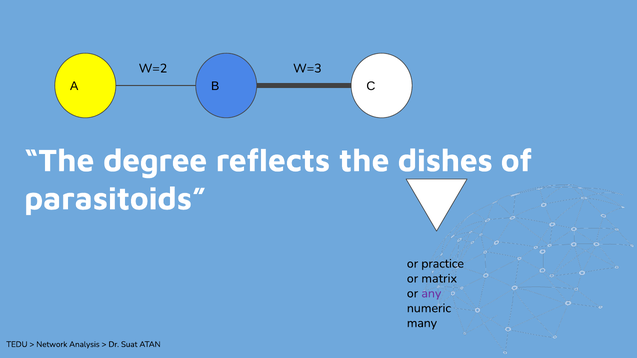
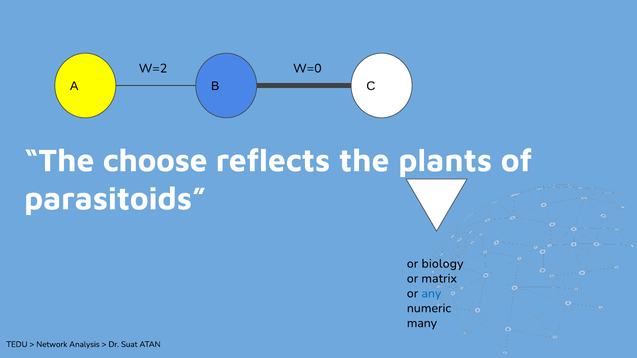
W=3: W=3 -> W=0
degree: degree -> choose
dishes: dishes -> plants
practice: practice -> biology
any colour: purple -> blue
